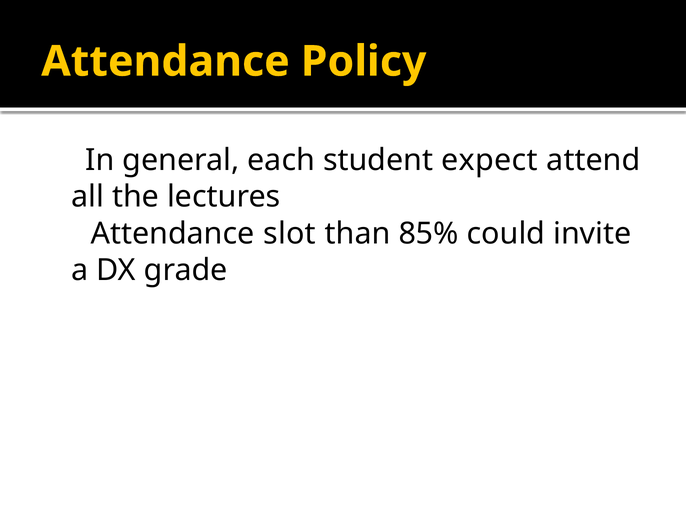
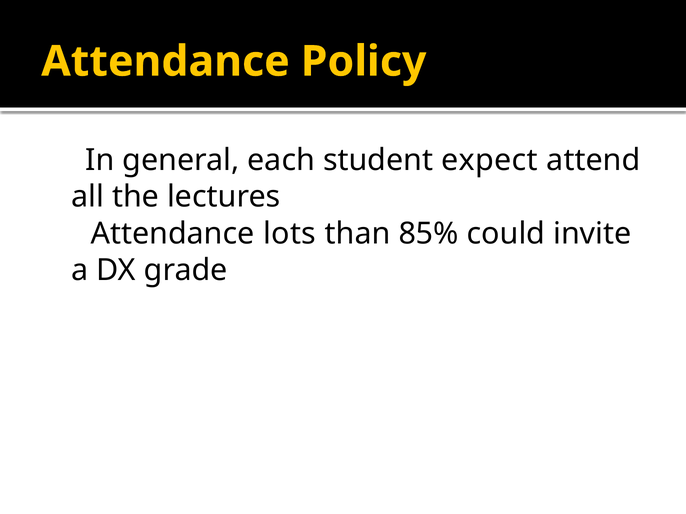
slot: slot -> lots
